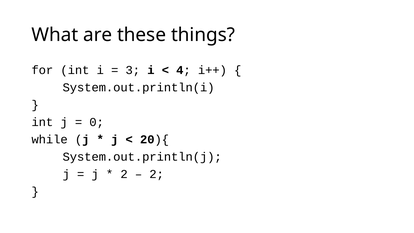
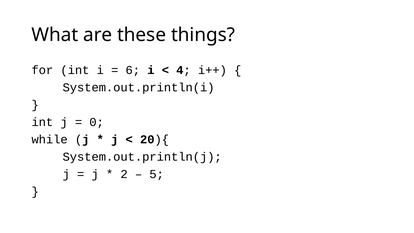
3: 3 -> 6
2 at (157, 174): 2 -> 5
